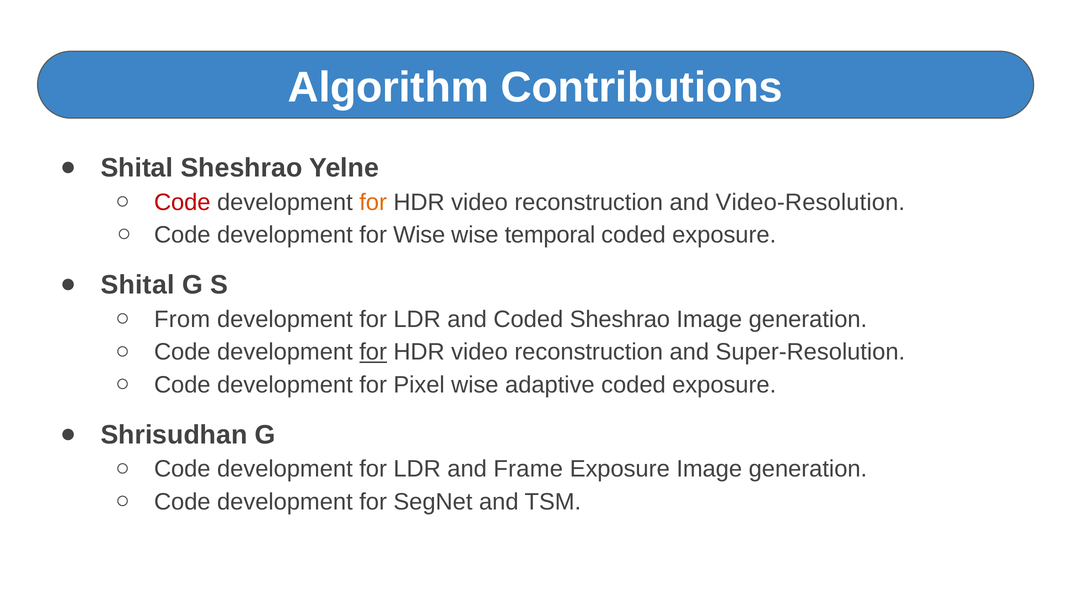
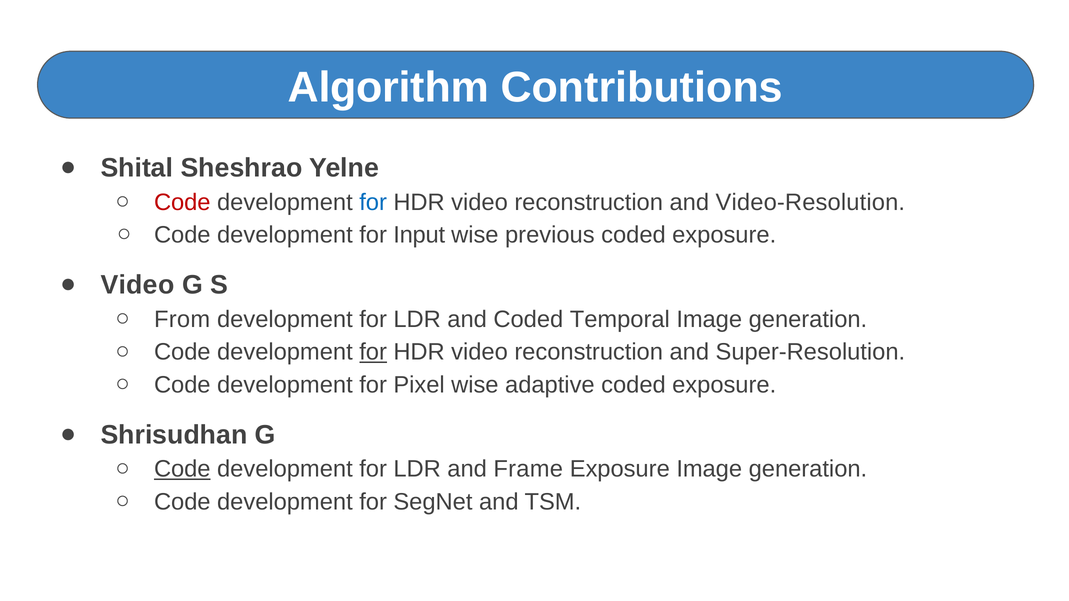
for at (373, 202) colour: orange -> blue
for Wise: Wise -> Input
temporal: temporal -> previous
Shital at (138, 285): Shital -> Video
Coded Sheshrao: Sheshrao -> Temporal
Code at (182, 469) underline: none -> present
